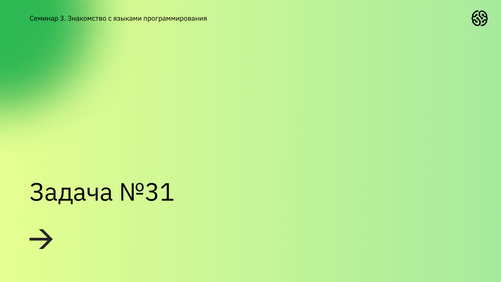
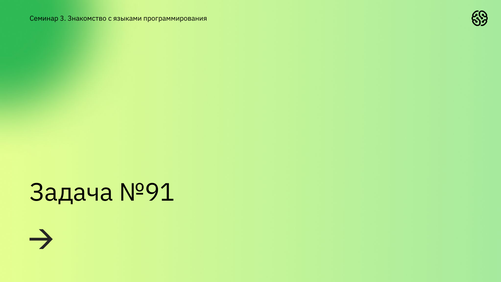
№31: №31 -> №91
